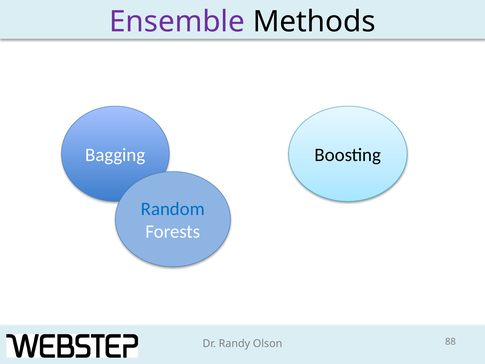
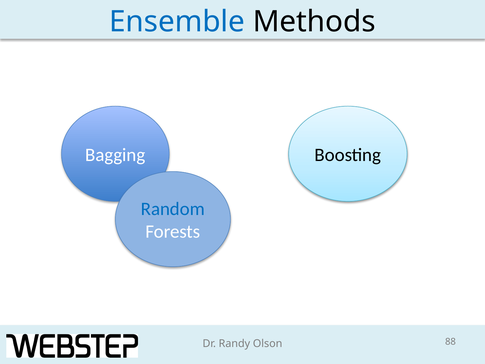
Ensemble colour: purple -> blue
